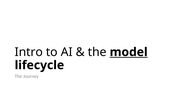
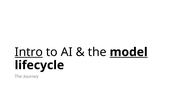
Intro underline: none -> present
